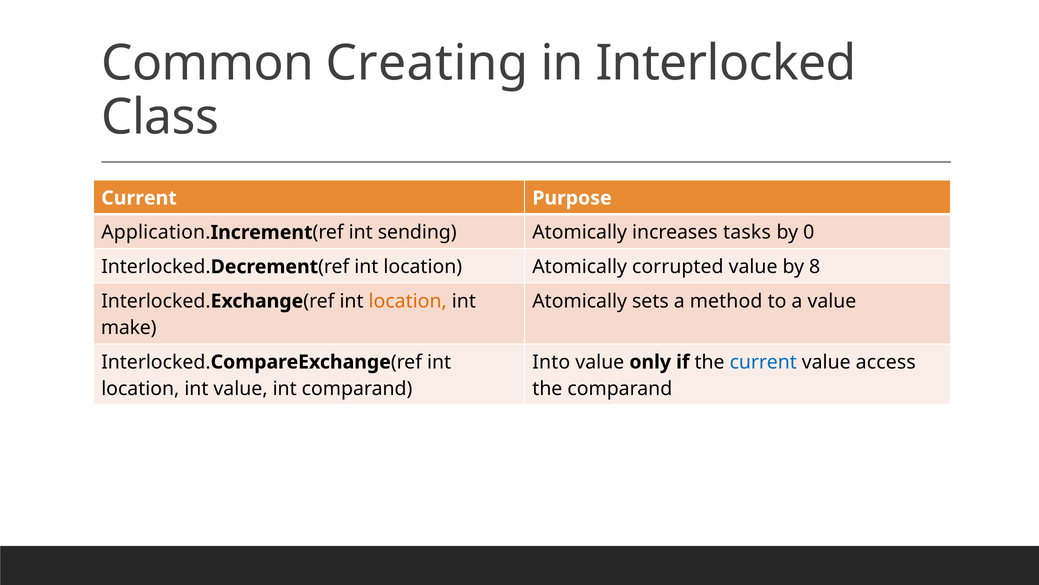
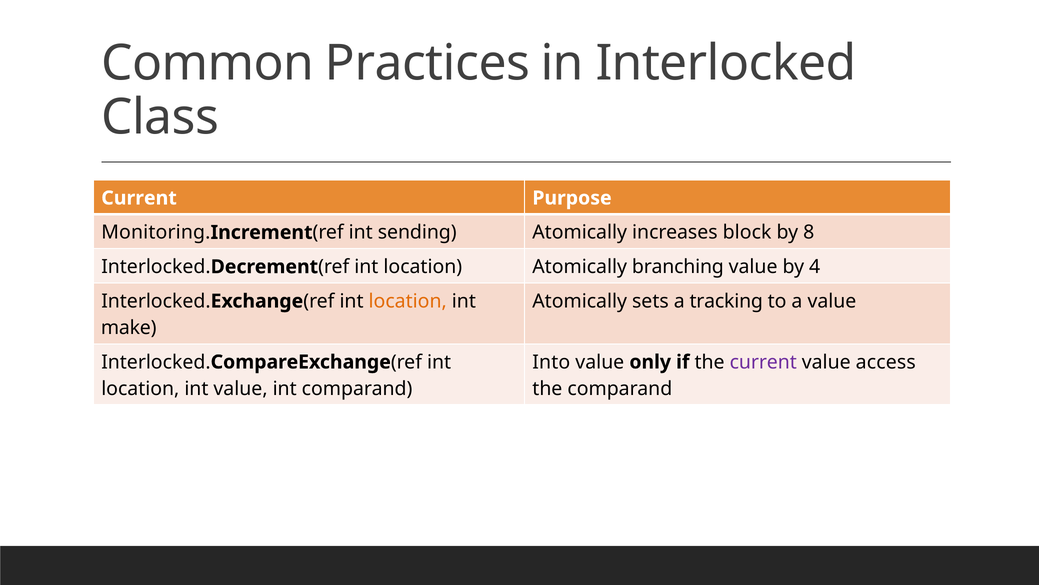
Creating: Creating -> Practices
Application: Application -> Monitoring
tasks: tasks -> block
0: 0 -> 8
corrupted: corrupted -> branching
8: 8 -> 4
method: method -> tracking
current at (763, 362) colour: blue -> purple
